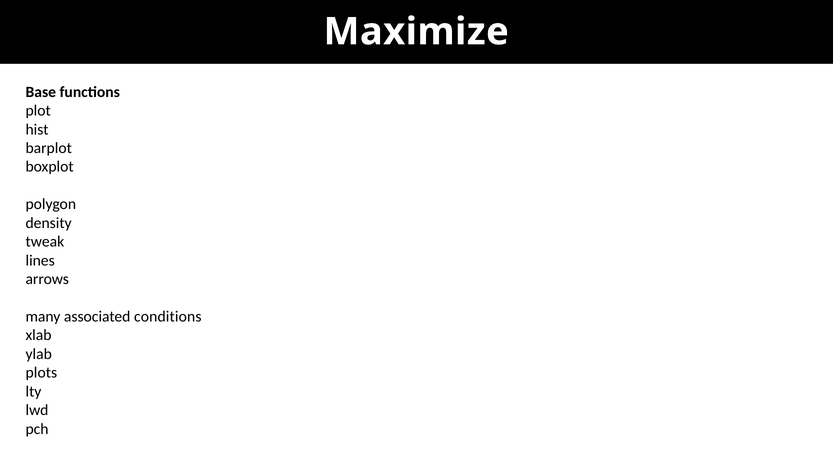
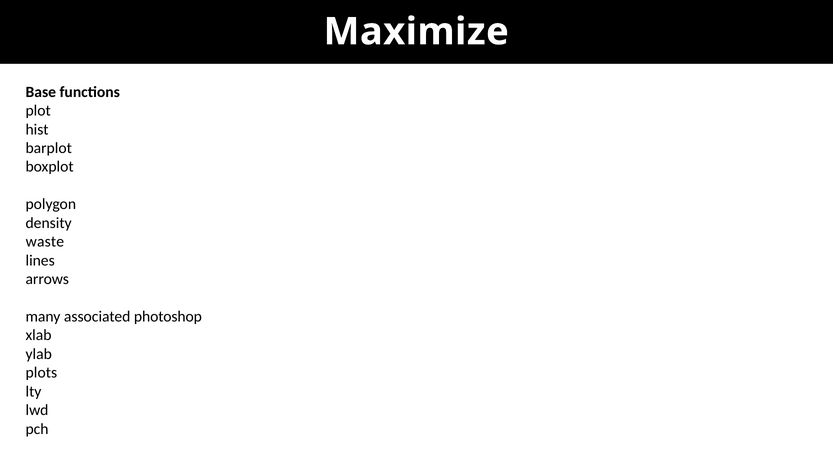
tweak: tweak -> waste
conditions: conditions -> photoshop
